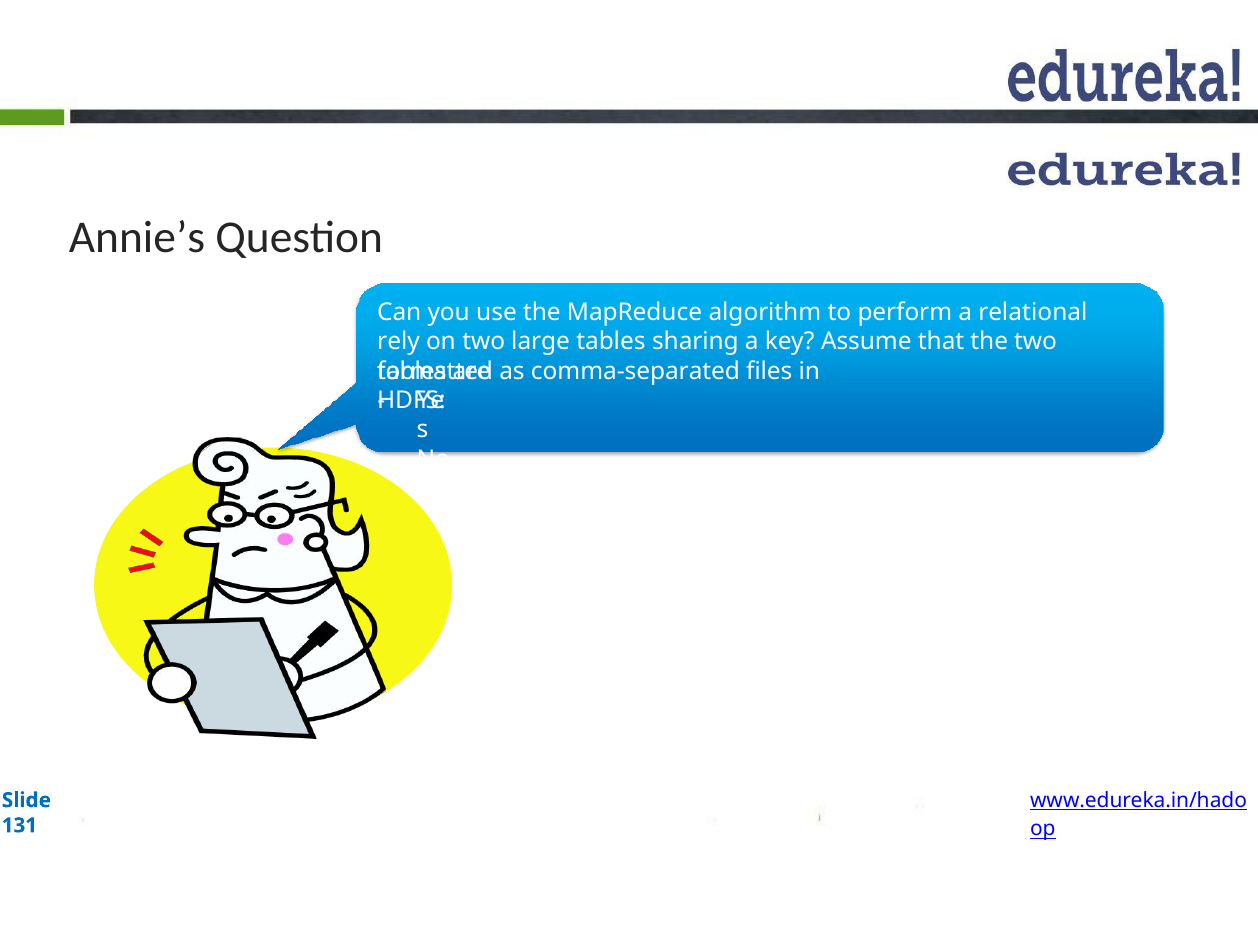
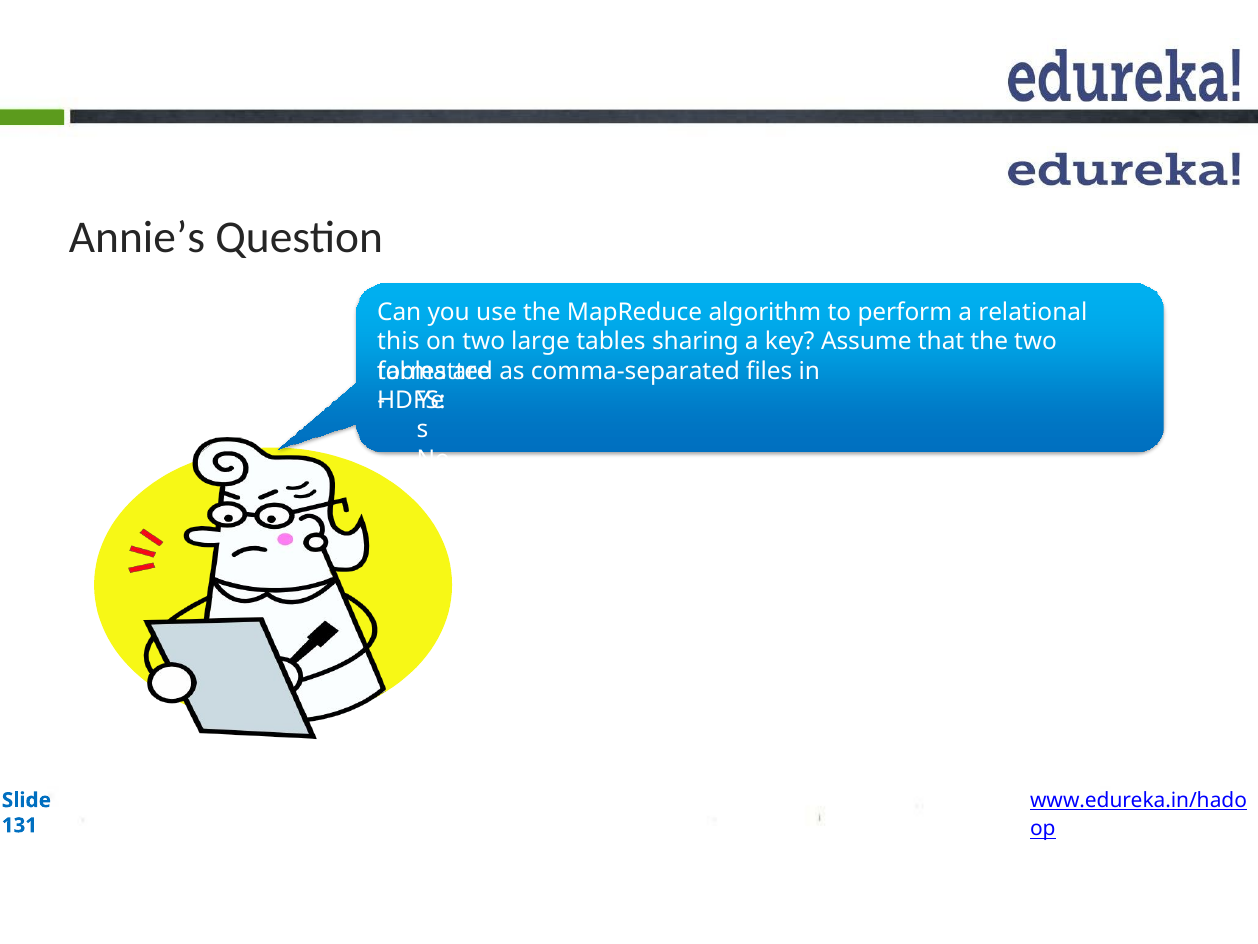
rely: rely -> this
